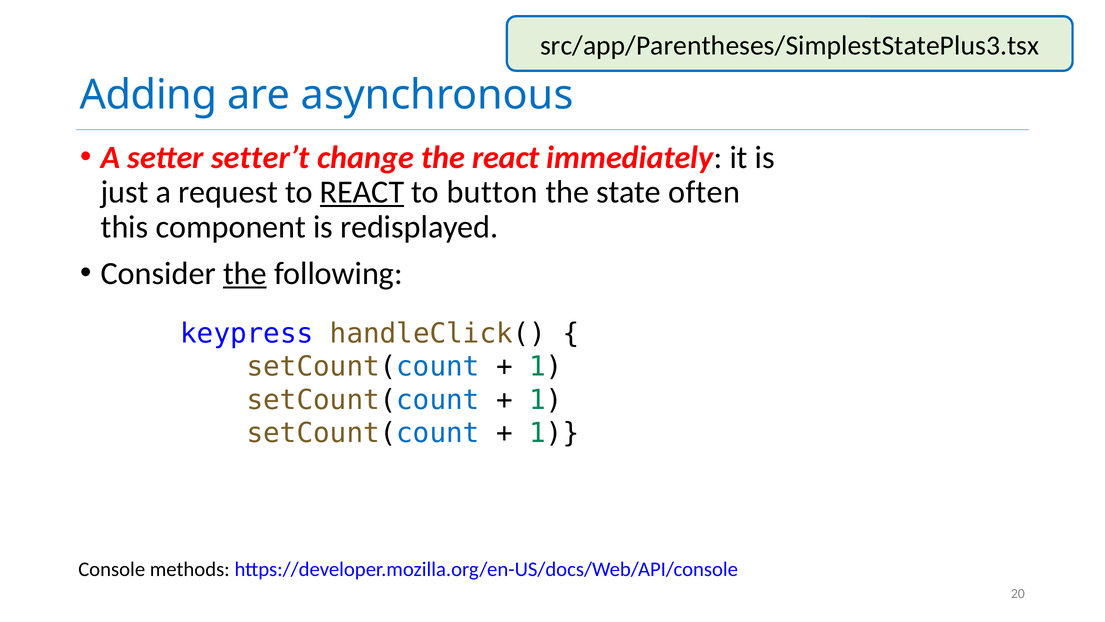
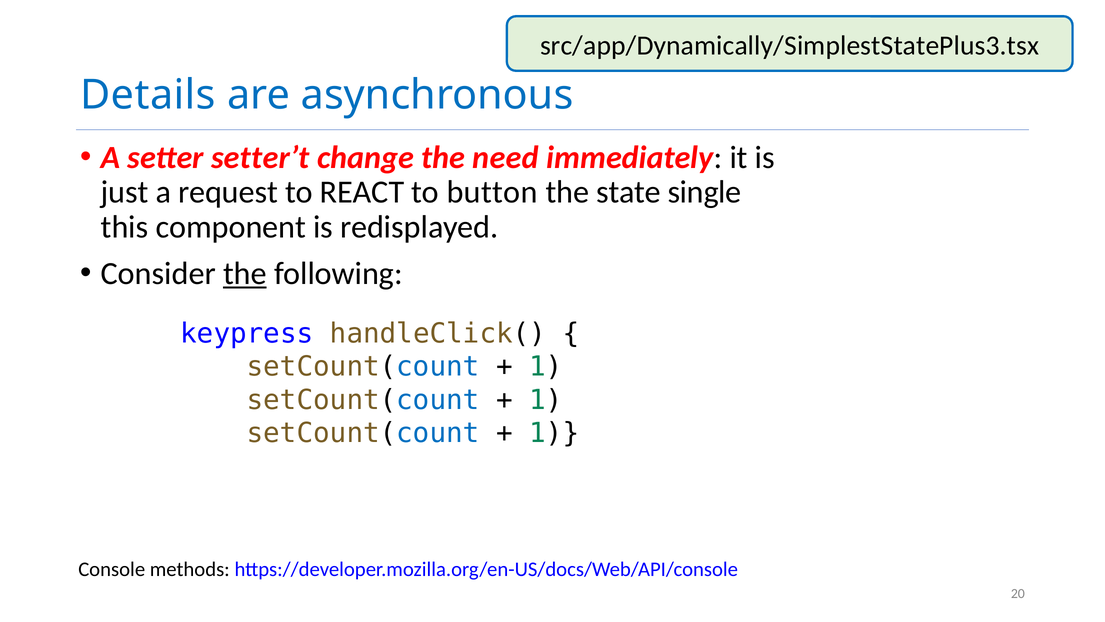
src/app/Parentheses/SimplestStatePlus3.tsx: src/app/Parentheses/SimplestStatePlus3.tsx -> src/app/Dynamically/SimplestStatePlus3.tsx
Adding: Adding -> Details
the react: react -> need
REACT at (362, 192) underline: present -> none
often: often -> single
